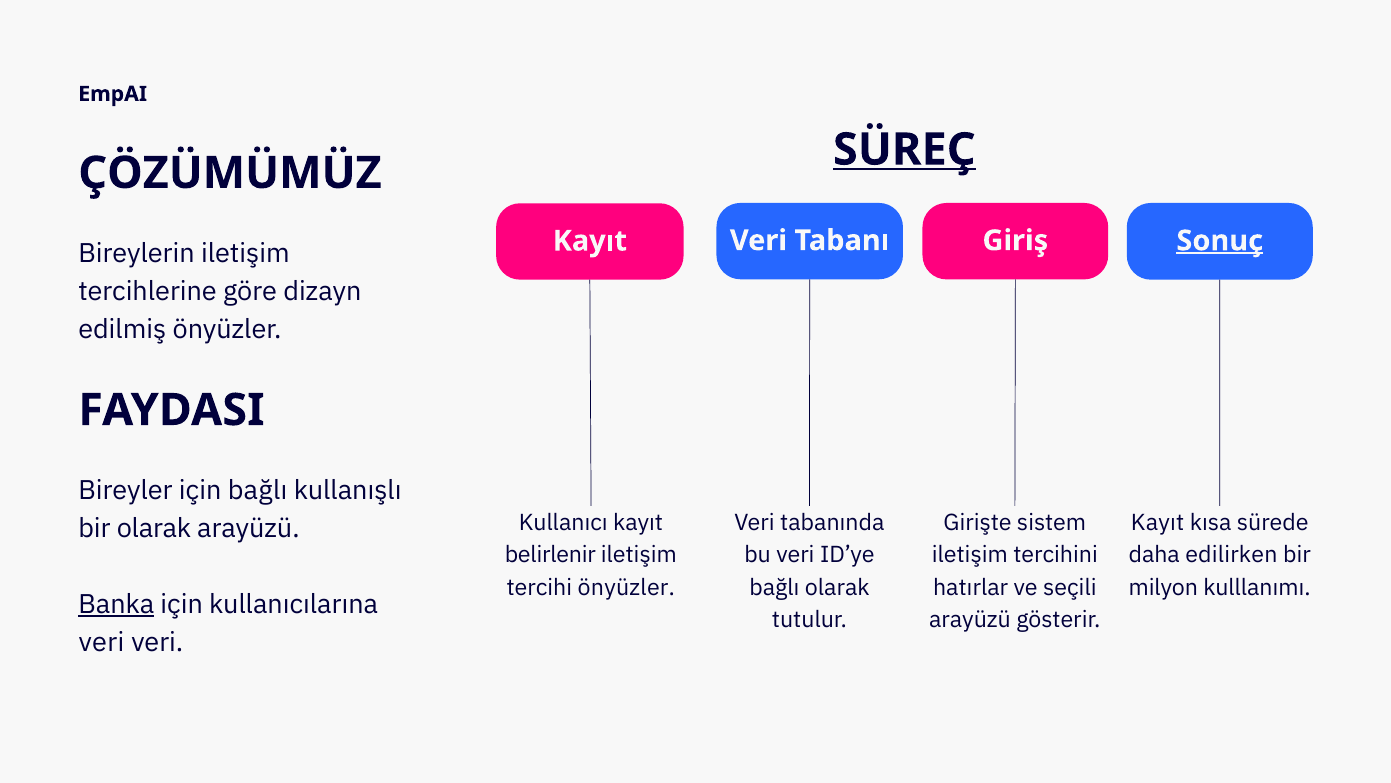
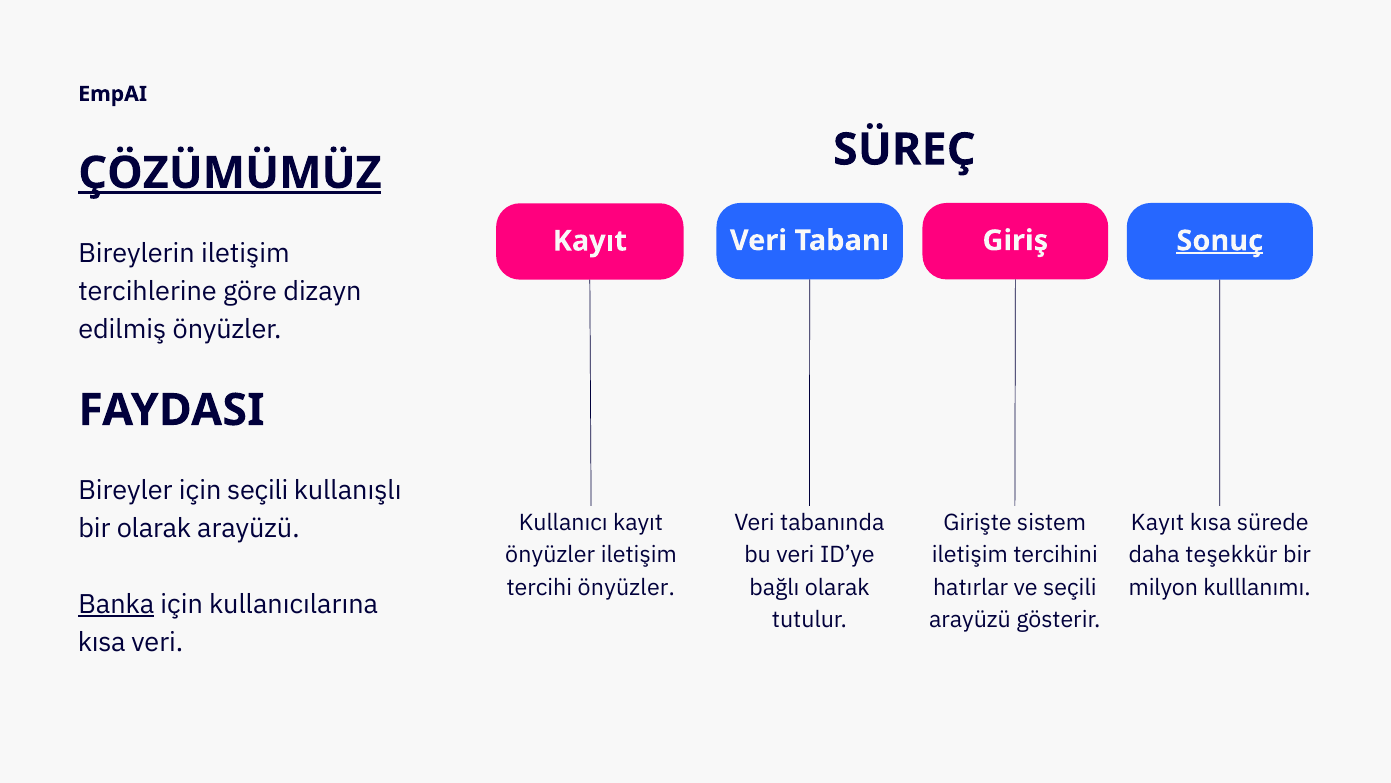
SÜREÇ underline: present -> none
ÇÖZÜMÜMÜZ underline: none -> present
için bağlı: bağlı -> seçili
belirlenir at (550, 555): belirlenir -> önyüzler
edilirken: edilirken -> teşekkür
veri at (101, 642): veri -> kısa
